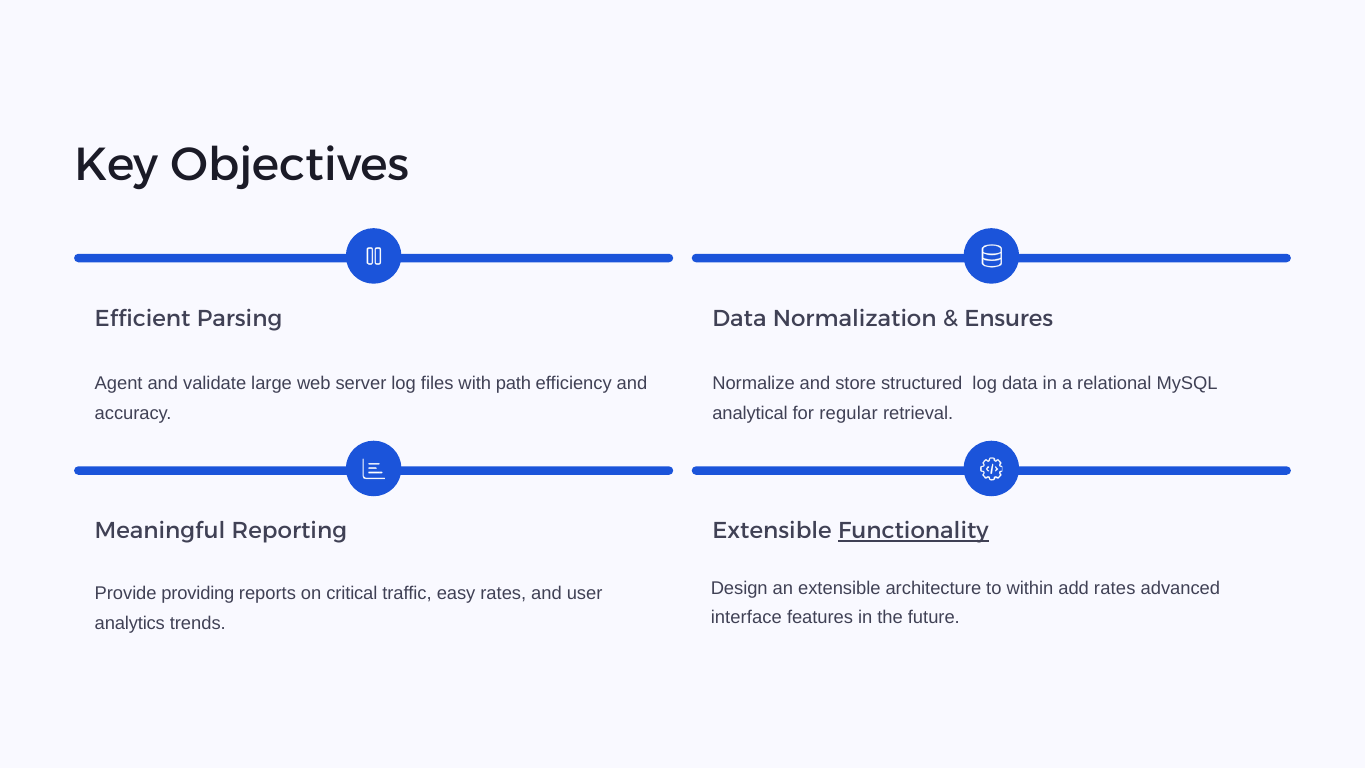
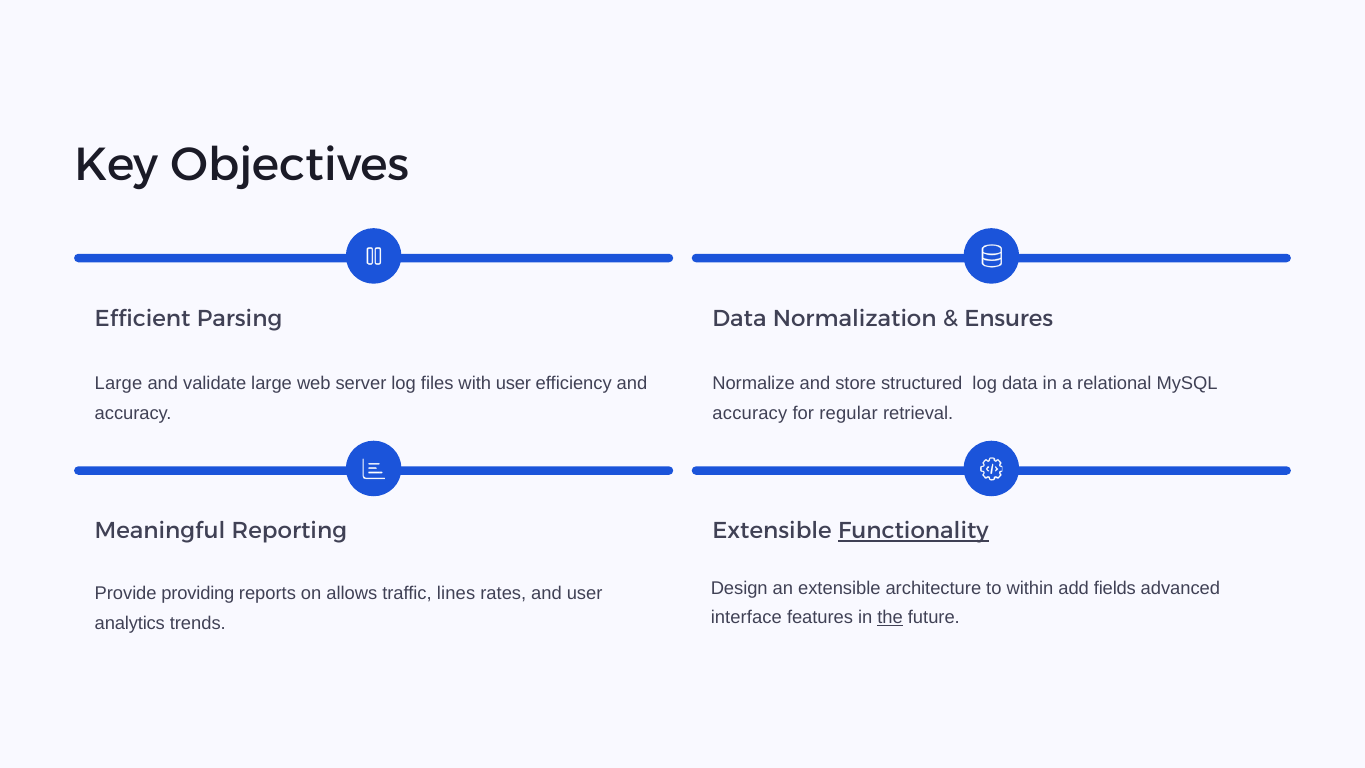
Agent at (119, 384): Agent -> Large
with path: path -> user
analytical at (750, 413): analytical -> accuracy
add rates: rates -> fields
critical: critical -> allows
easy: easy -> lines
the underline: none -> present
